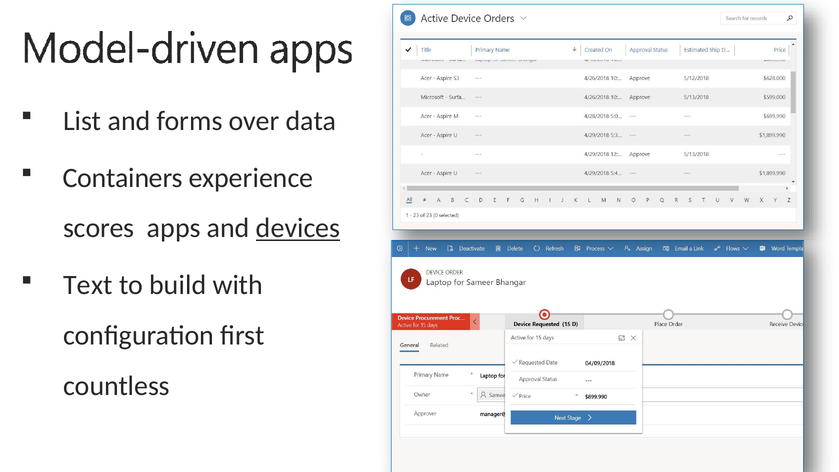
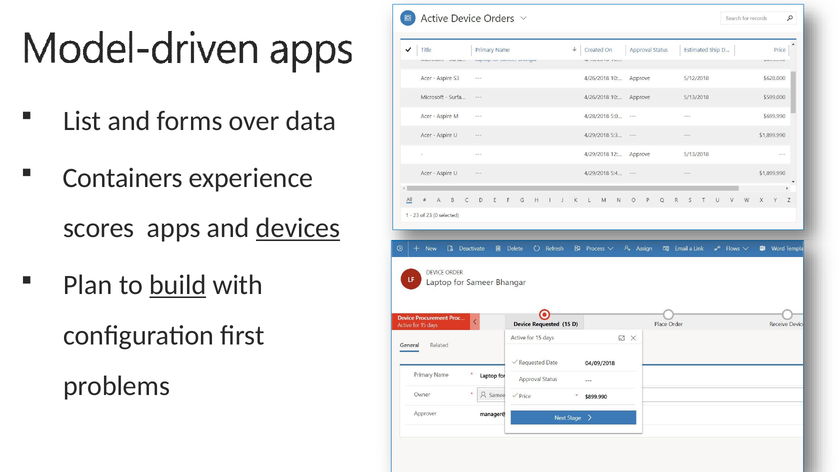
Text: Text -> Plan
build underline: none -> present
countless: countless -> problems
